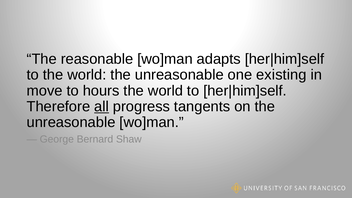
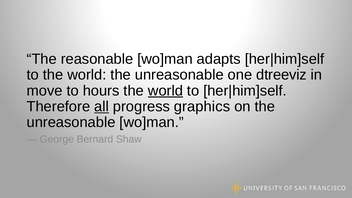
existing: existing -> dtreeviz
world at (165, 91) underline: none -> present
tangents: tangents -> graphics
